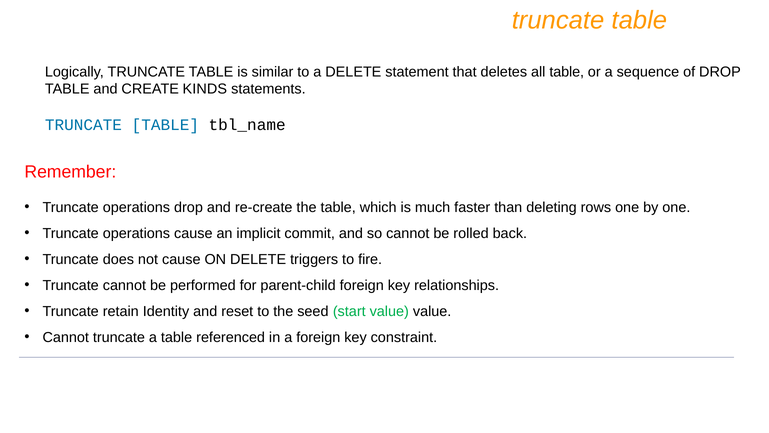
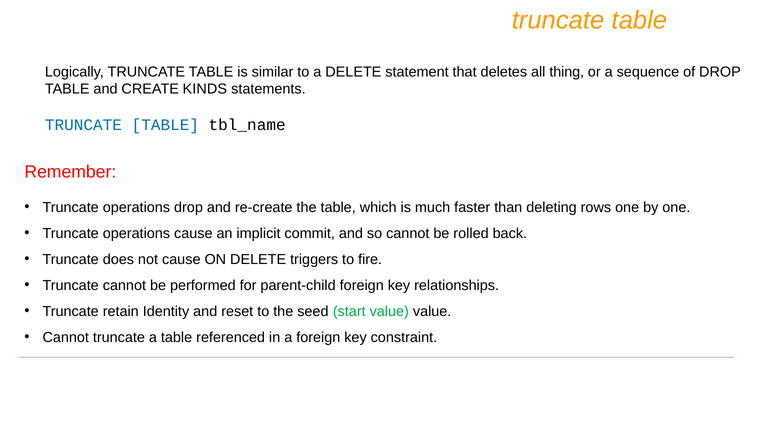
all table: table -> thing
